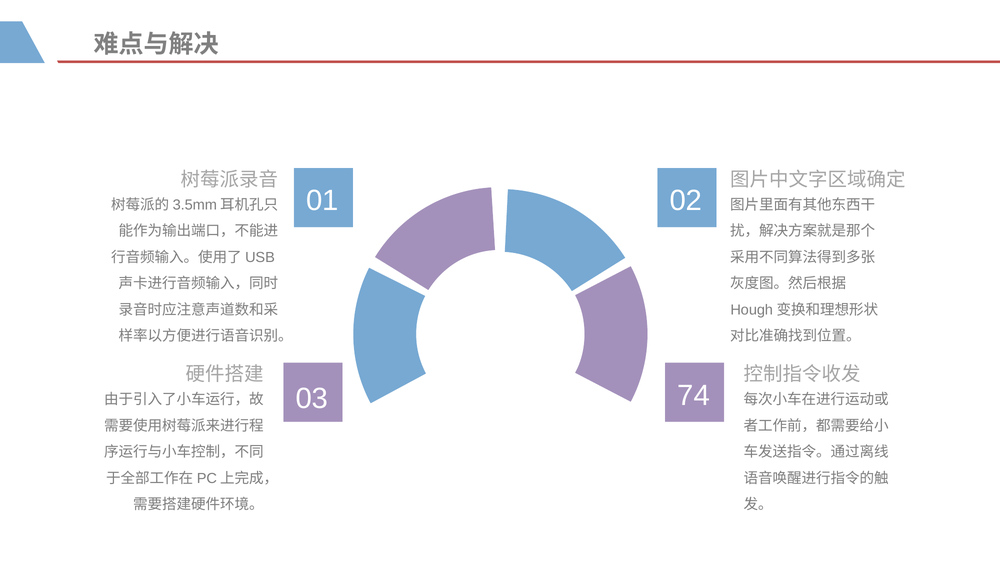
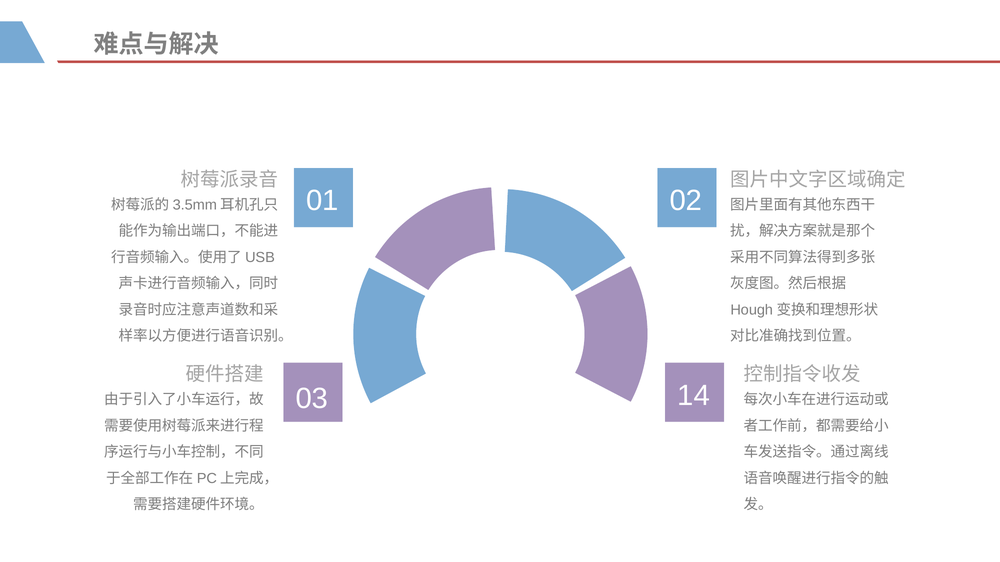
74: 74 -> 14
